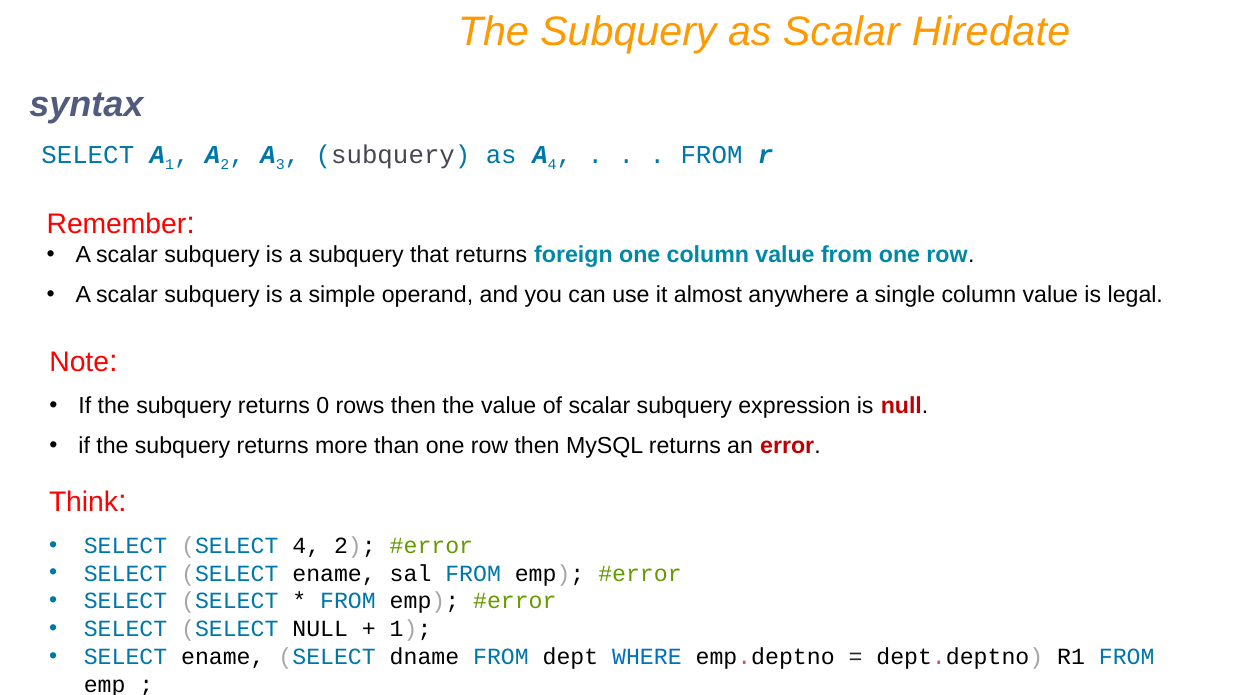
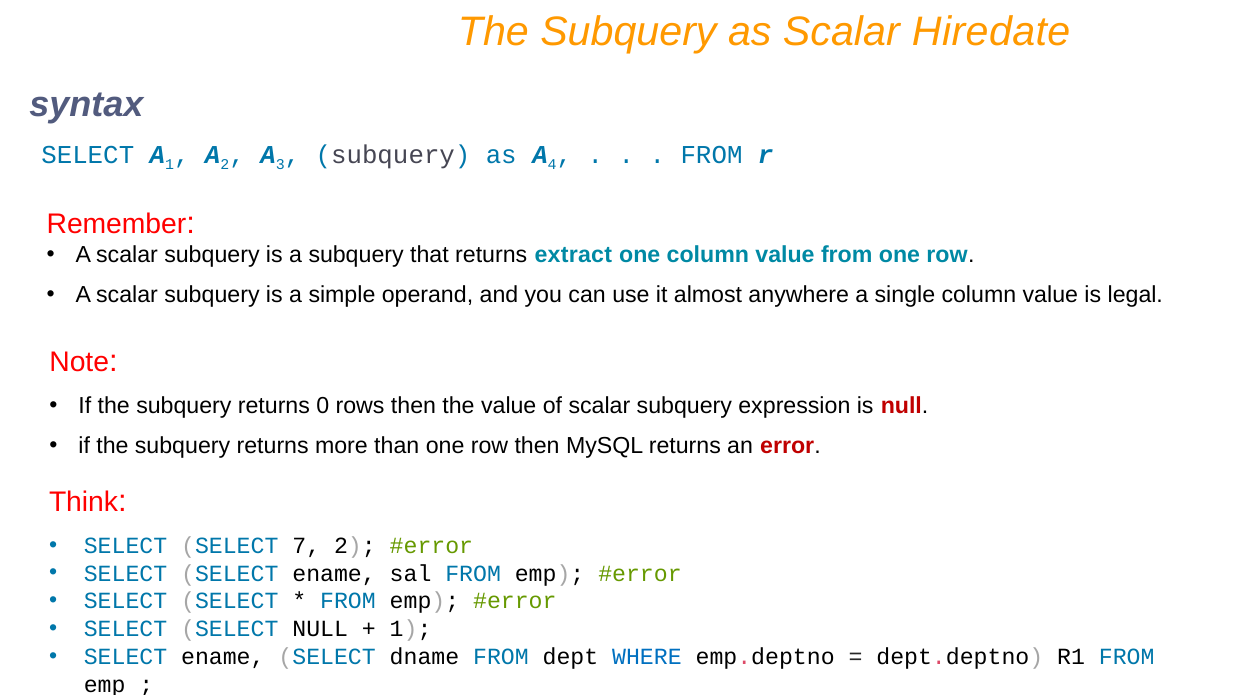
foreign: foreign -> extract
SELECT 4: 4 -> 7
